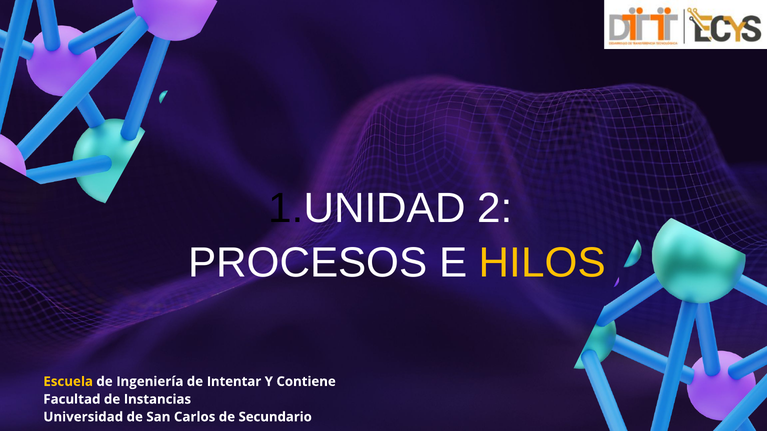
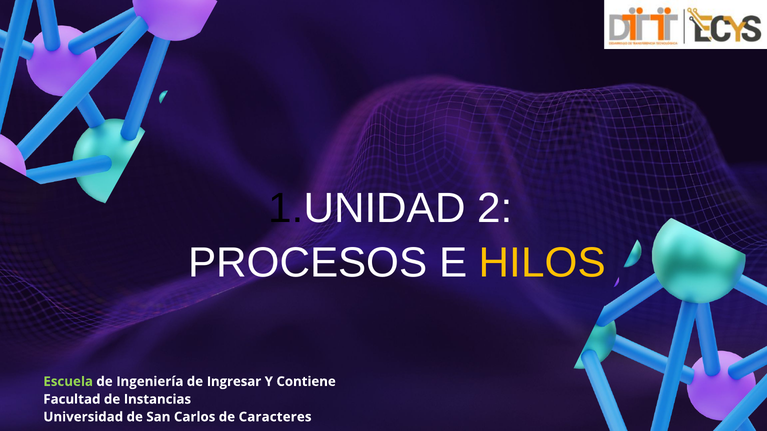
Escuela colour: yellow -> light green
Intentar: Intentar -> Ingresar
Secundario: Secundario -> Caracteres
